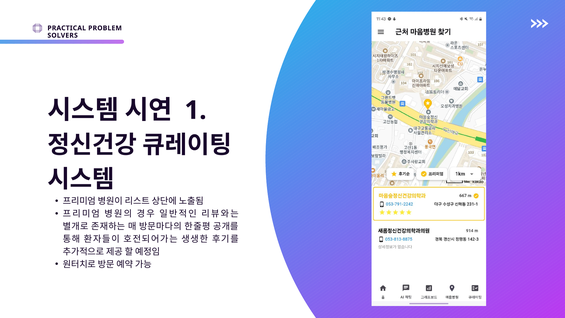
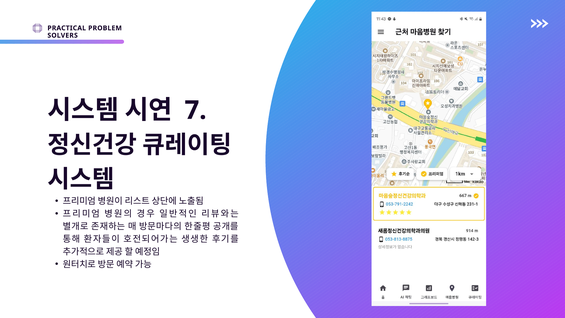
1: 1 -> 7
